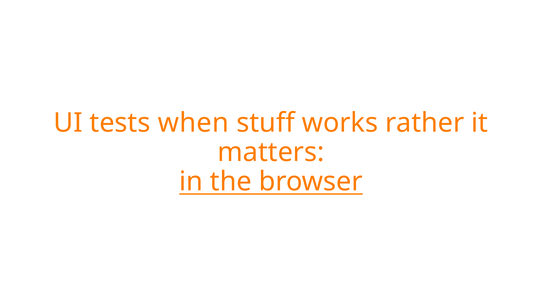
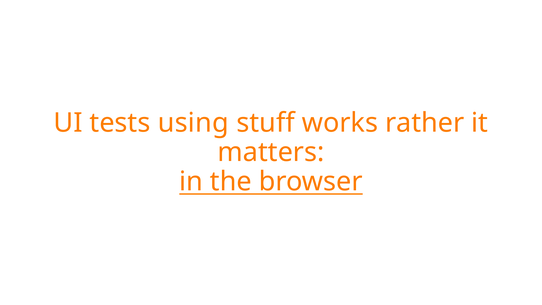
when: when -> using
